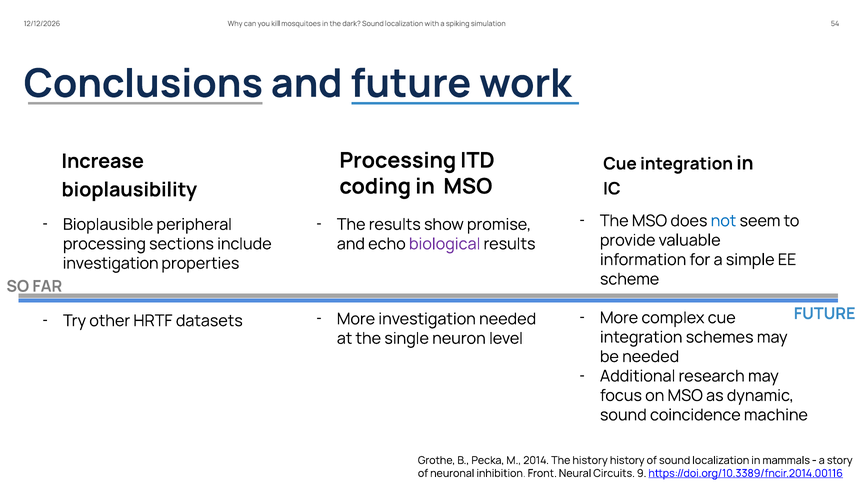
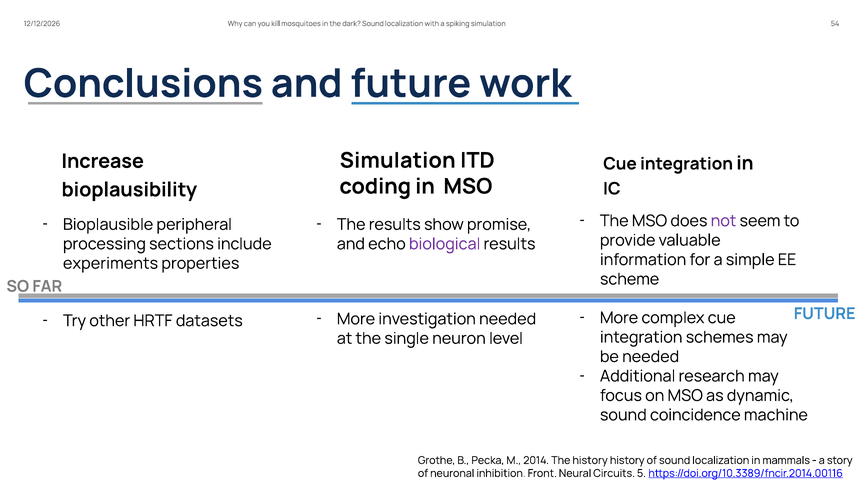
Processing at (398, 160): Processing -> Simulation
not colour: blue -> purple
investigation at (111, 263): investigation -> experiments
9: 9 -> 5
